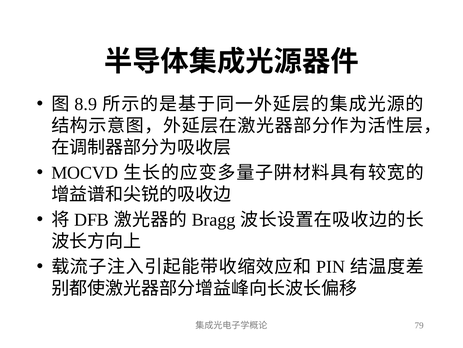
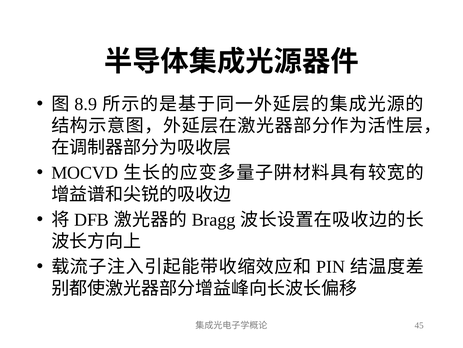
79: 79 -> 45
